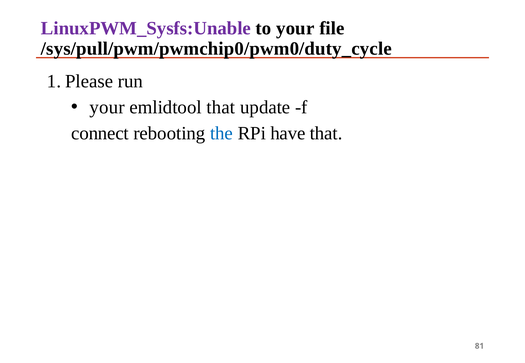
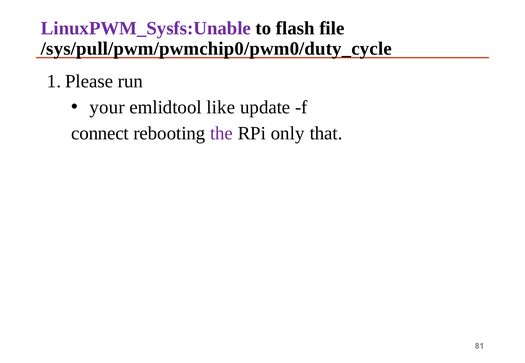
to your: your -> flash
emlidtool that: that -> like
the colour: blue -> purple
have: have -> only
